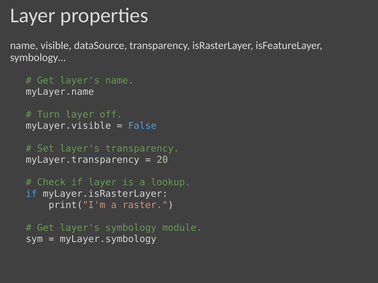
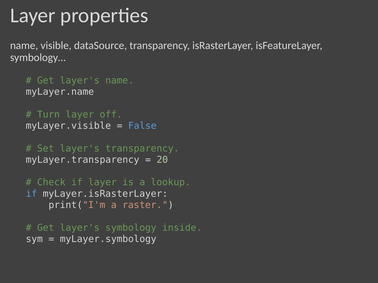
module: module -> inside
